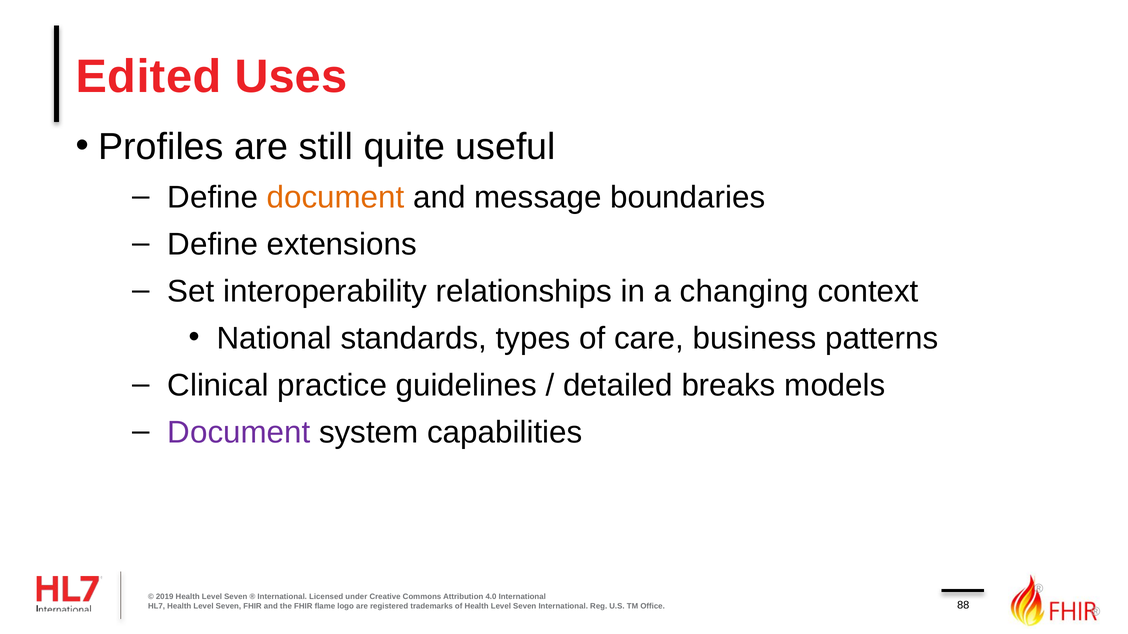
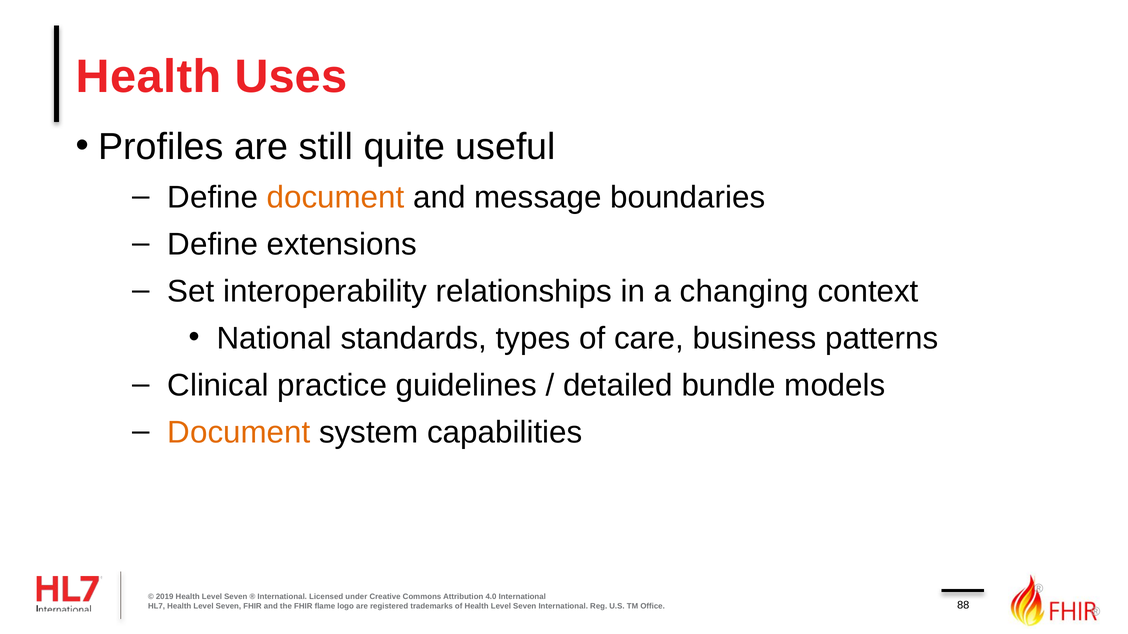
Edited at (148, 77): Edited -> Health
breaks: breaks -> bundle
Document at (239, 433) colour: purple -> orange
